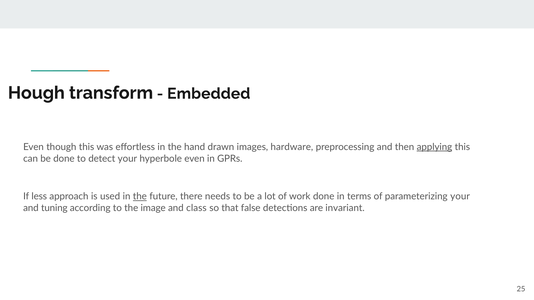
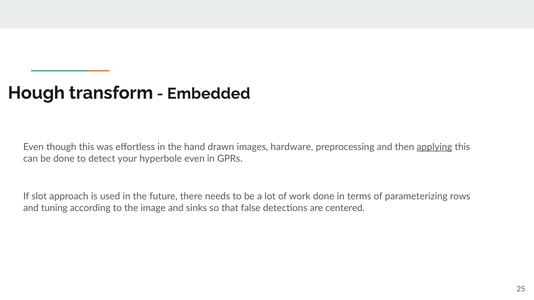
less: less -> slot
the at (140, 197) underline: present -> none
parameterizing your: your -> rows
class: class -> sinks
invariant: invariant -> centered
